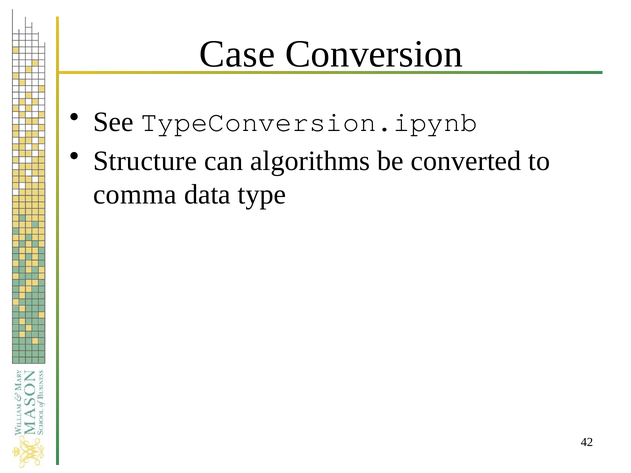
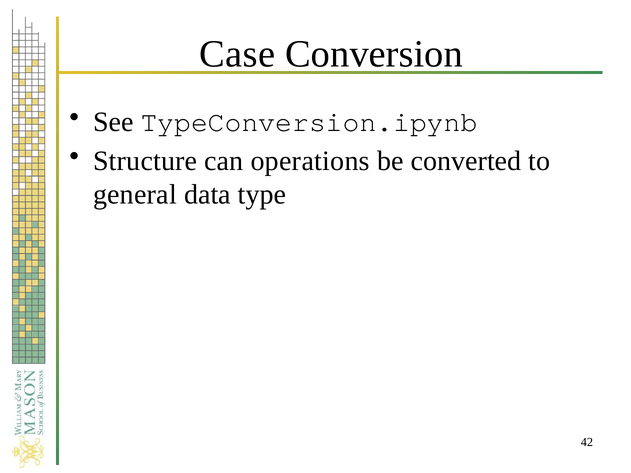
algorithms: algorithms -> operations
comma: comma -> general
